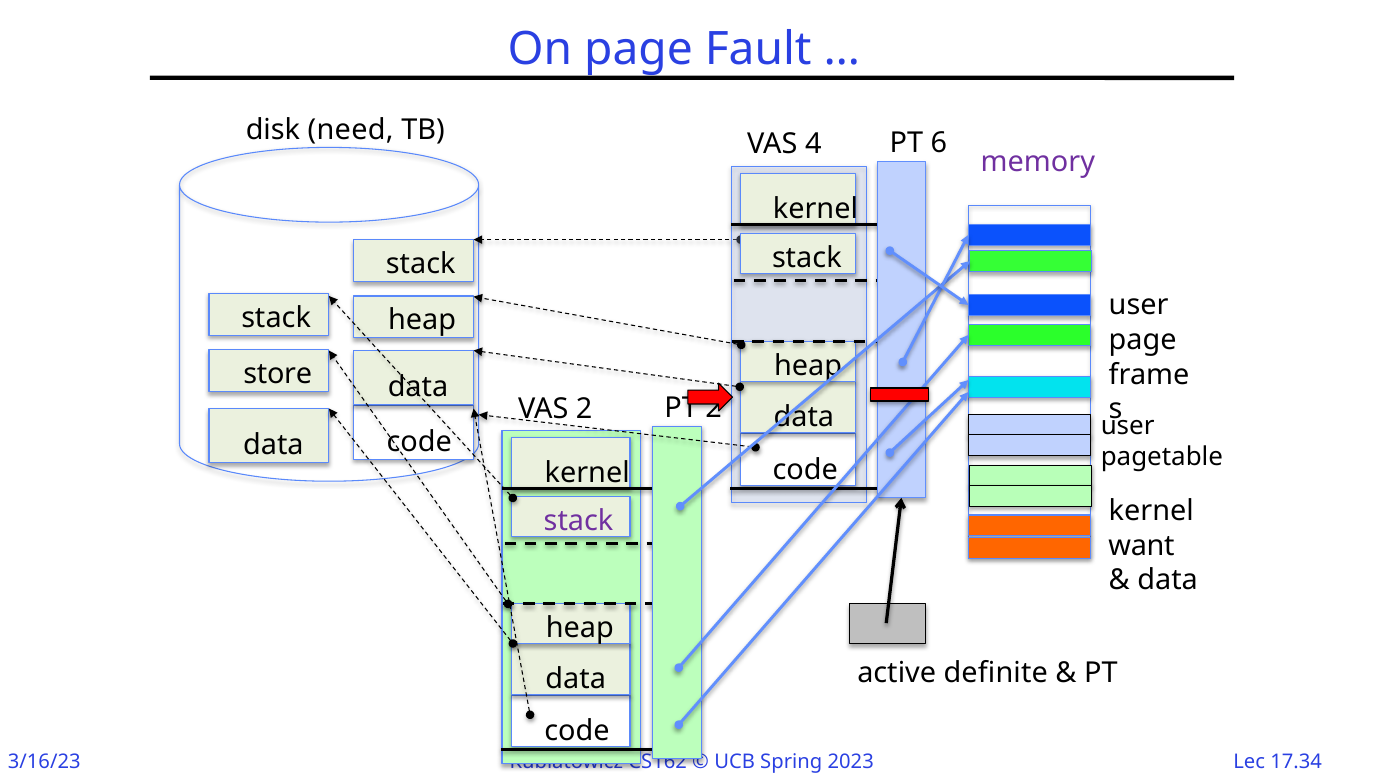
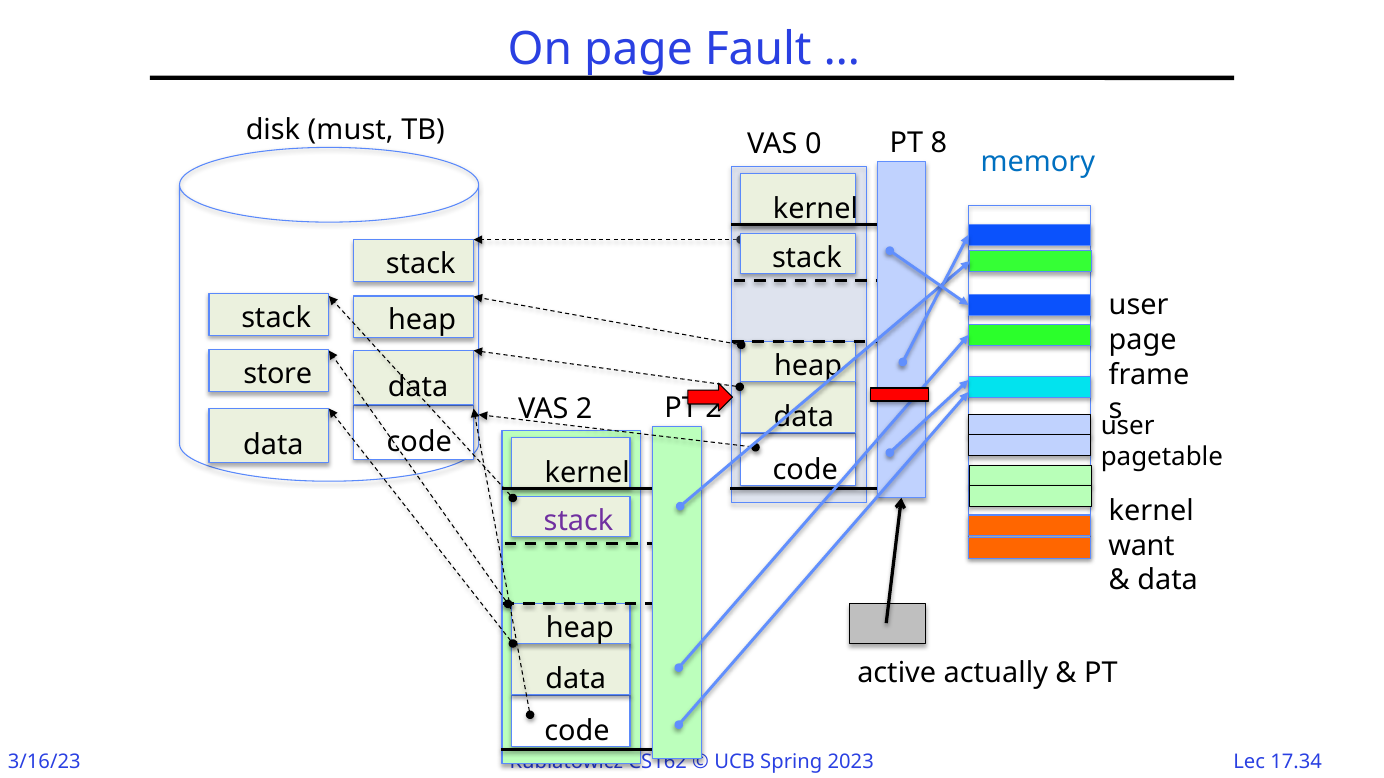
need: need -> must
4: 4 -> 0
6: 6 -> 8
memory colour: purple -> blue
definite: definite -> actually
